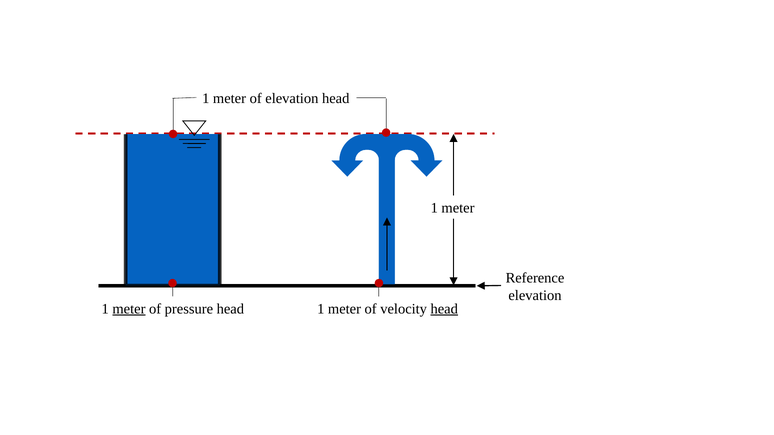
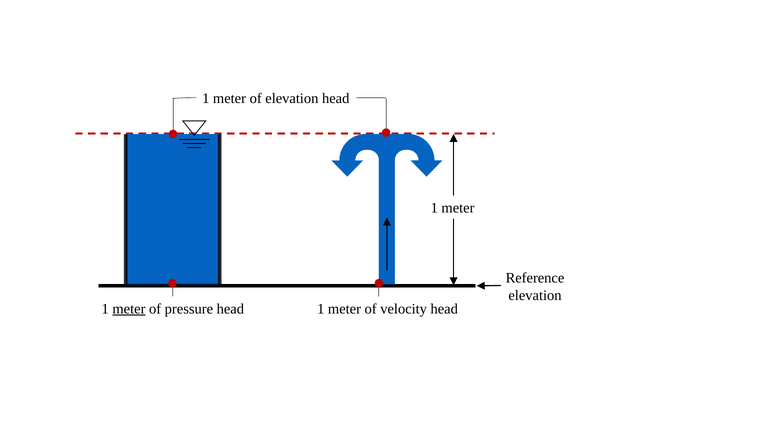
head at (444, 309) underline: present -> none
